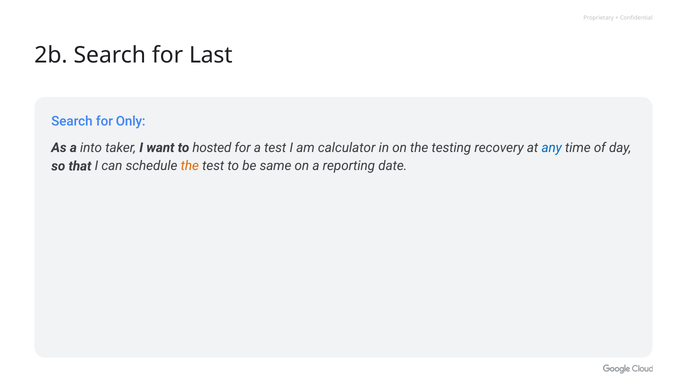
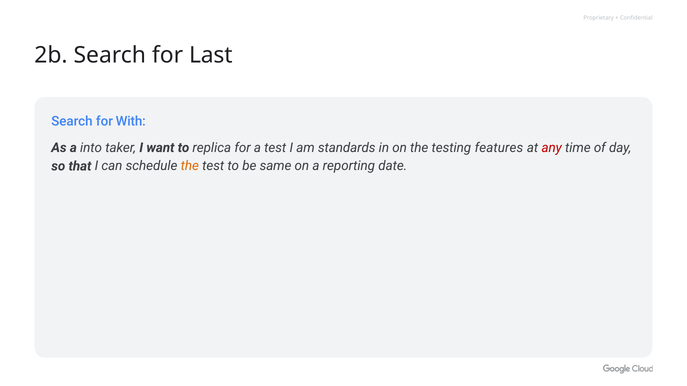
Only: Only -> With
hosted: hosted -> replica
calculator: calculator -> standards
recovery: recovery -> features
any colour: blue -> red
